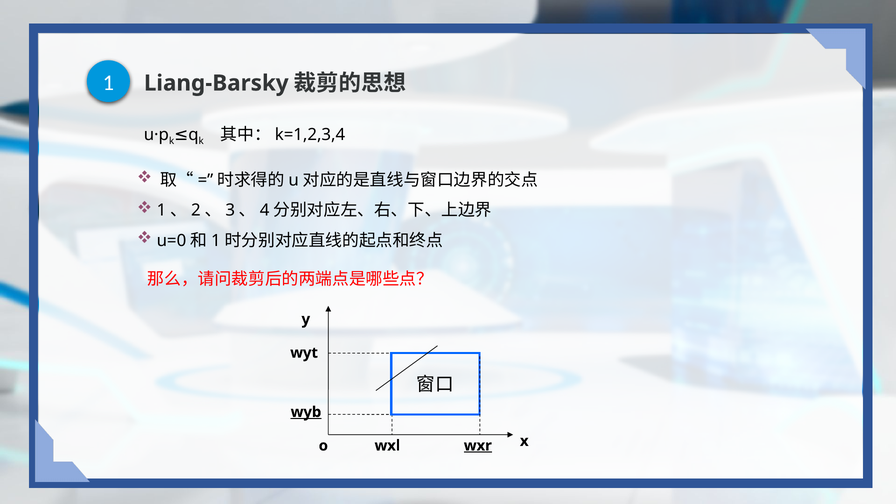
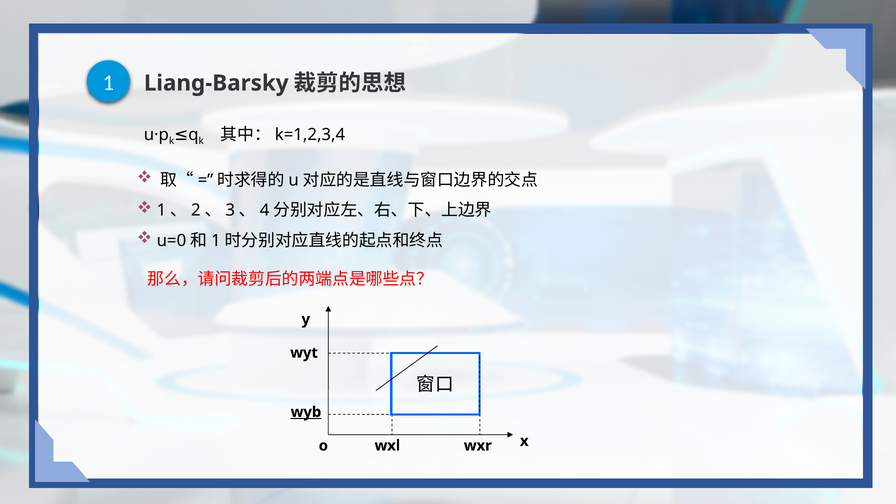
wxr underline: present -> none
